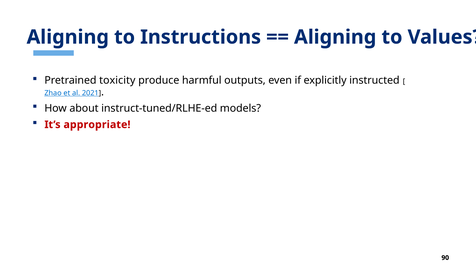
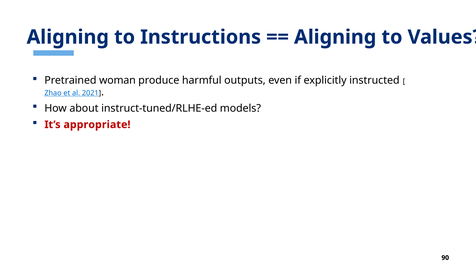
toxicity: toxicity -> woman
